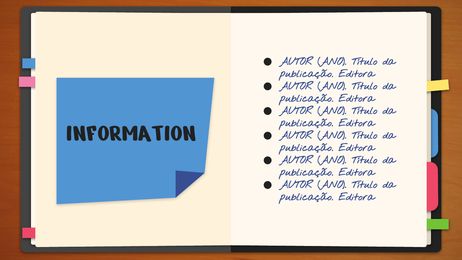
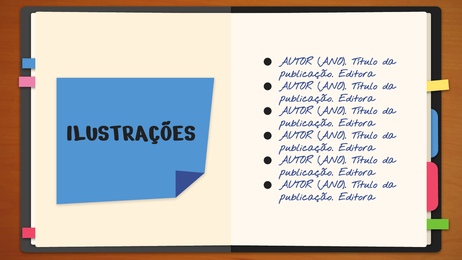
INFORMATION: INFORMATION -> ILUSTRAÇÕES
